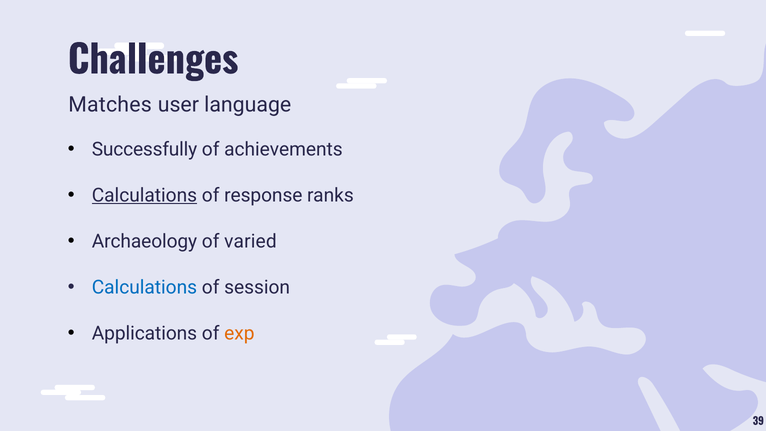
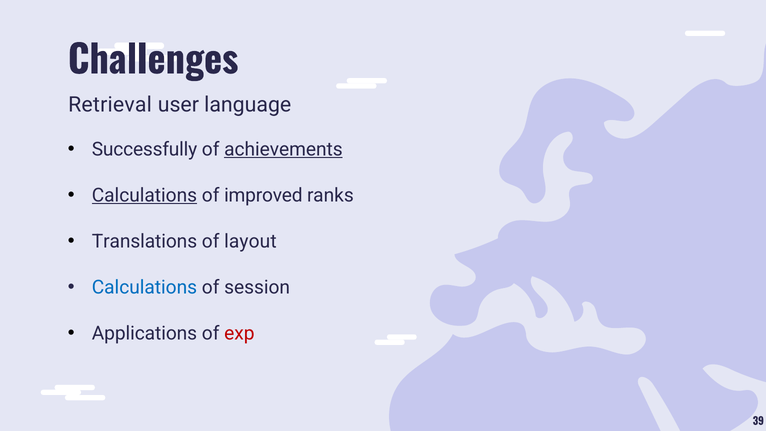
Matches: Matches -> Retrieval
achievements underline: none -> present
response: response -> improved
Archaeology: Archaeology -> Translations
varied: varied -> layout
exp colour: orange -> red
